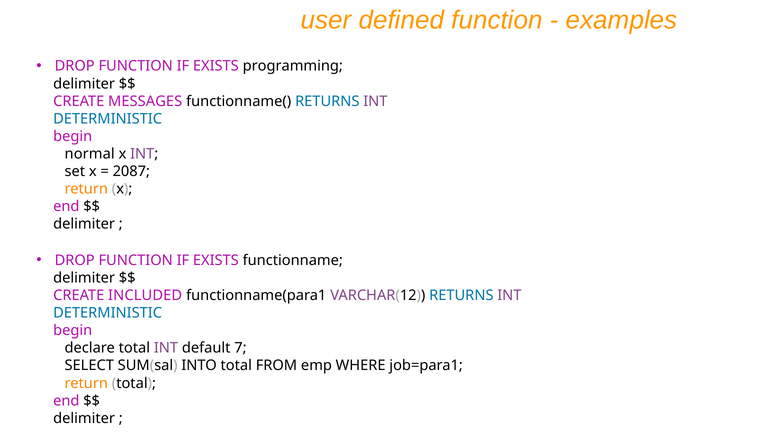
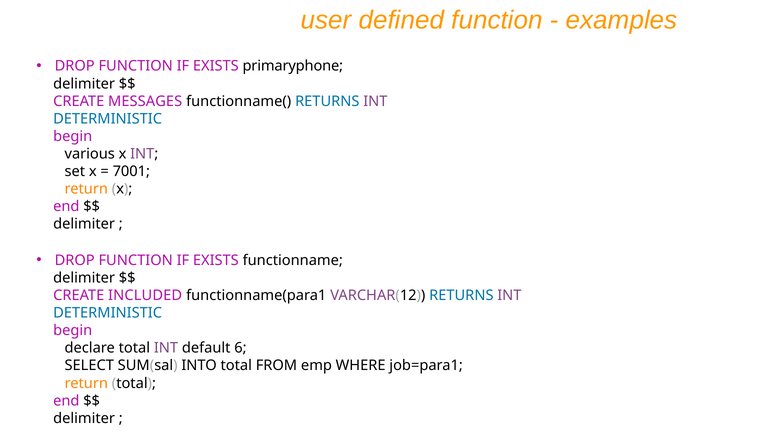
programming: programming -> primaryphone
normal: normal -> various
2087: 2087 -> 7001
7: 7 -> 6
